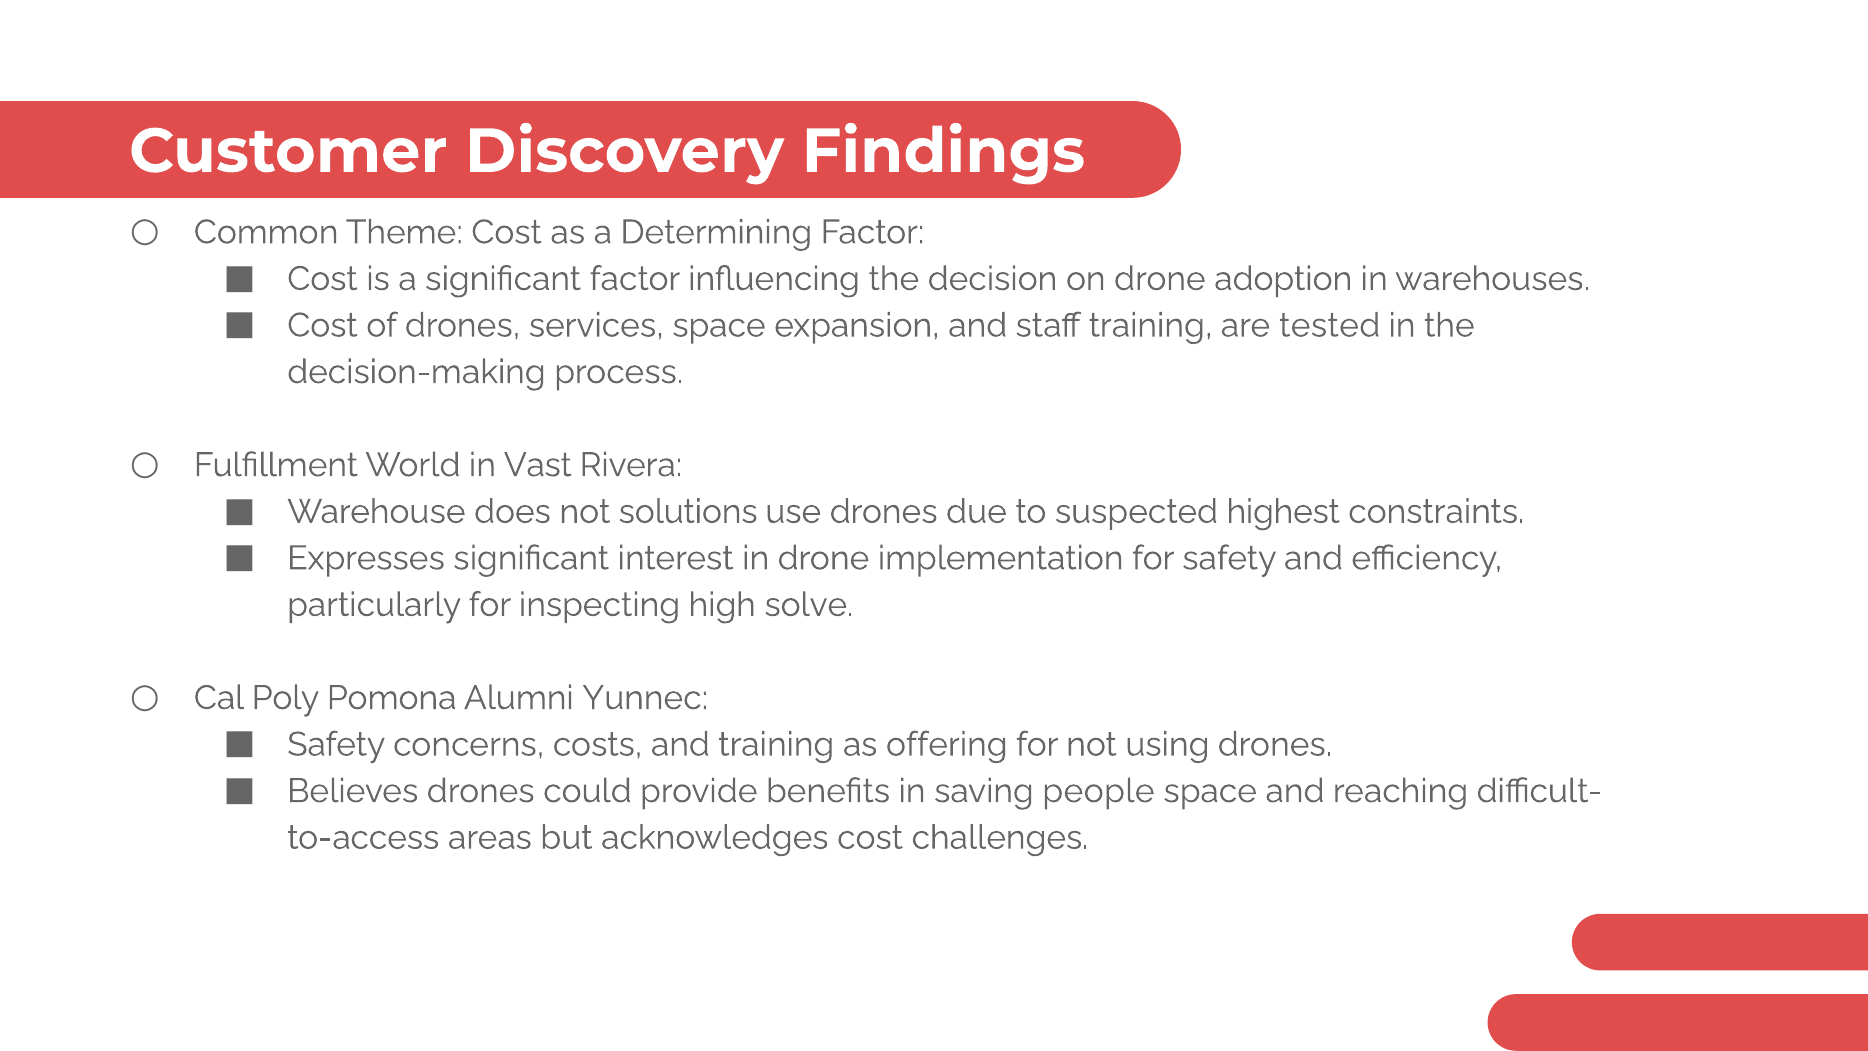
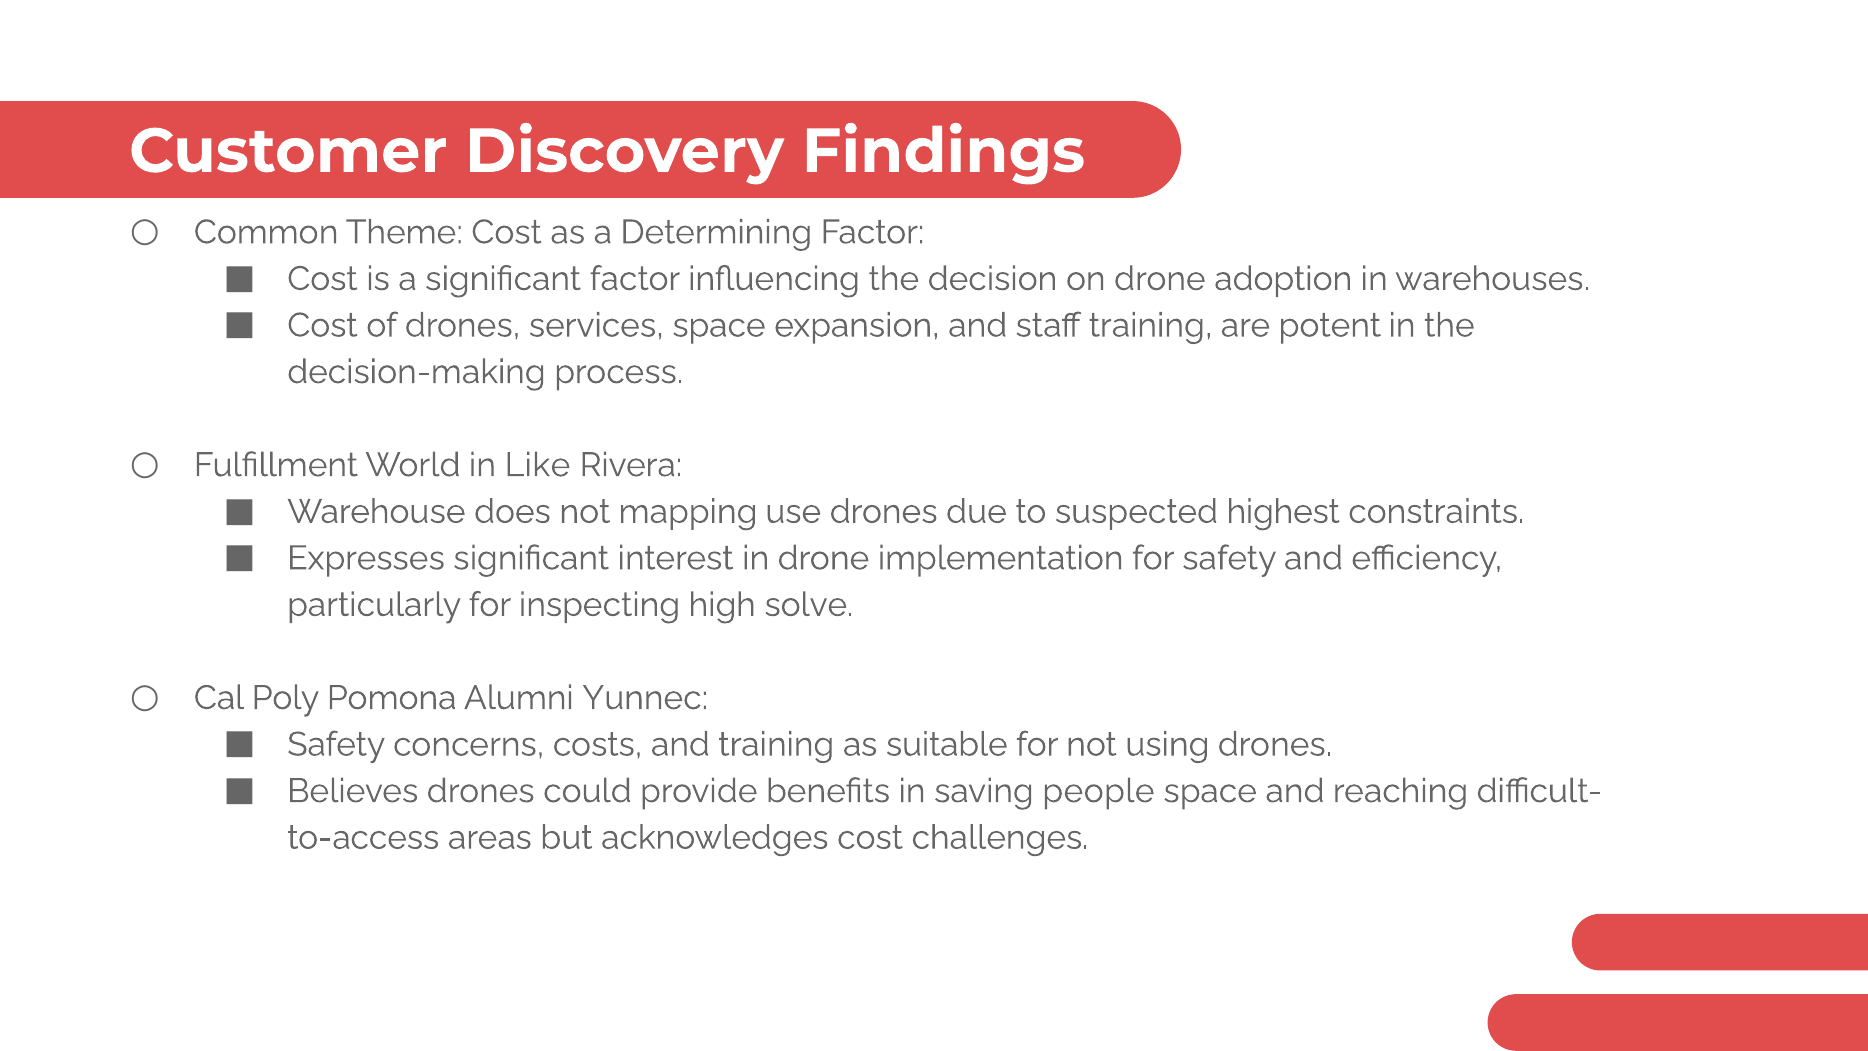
tested: tested -> potent
Vast: Vast -> Like
solutions: solutions -> mapping
offering: offering -> suitable
